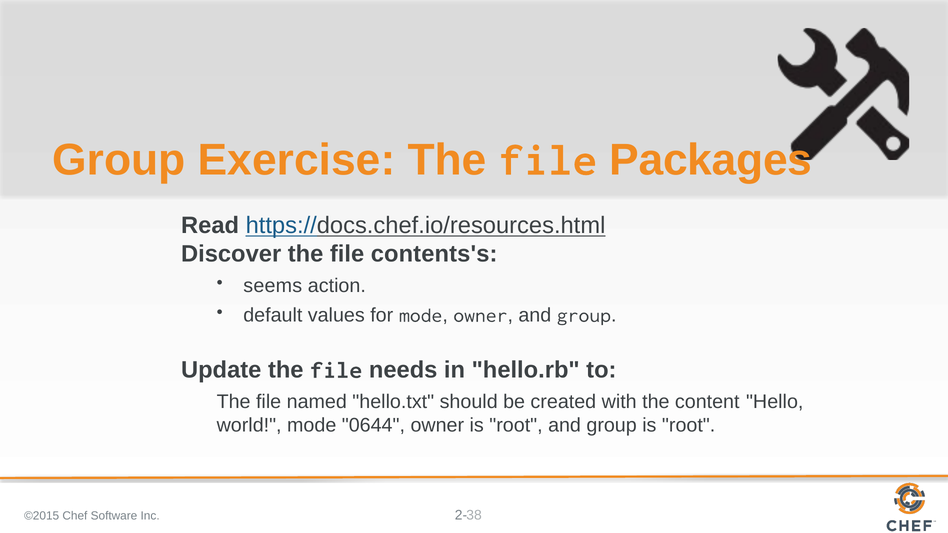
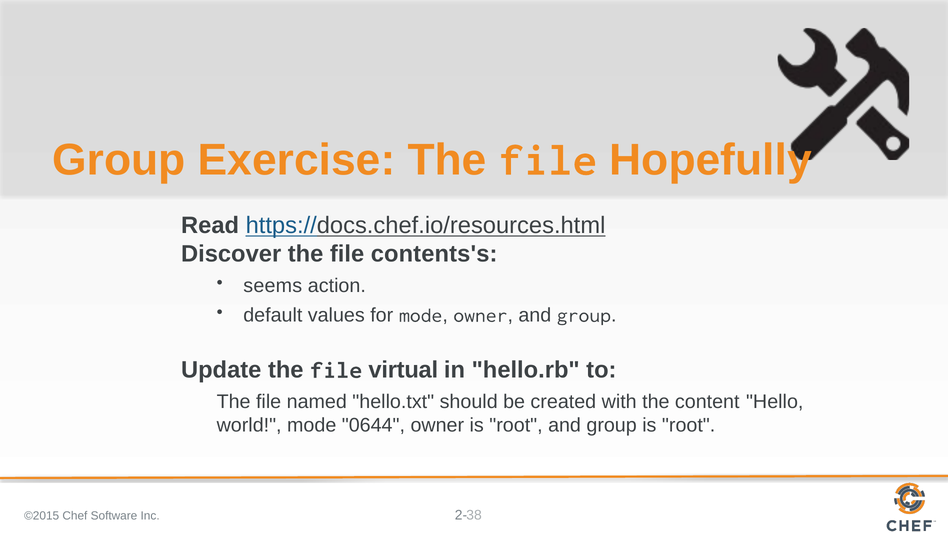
Packages: Packages -> Hopefully
needs: needs -> virtual
